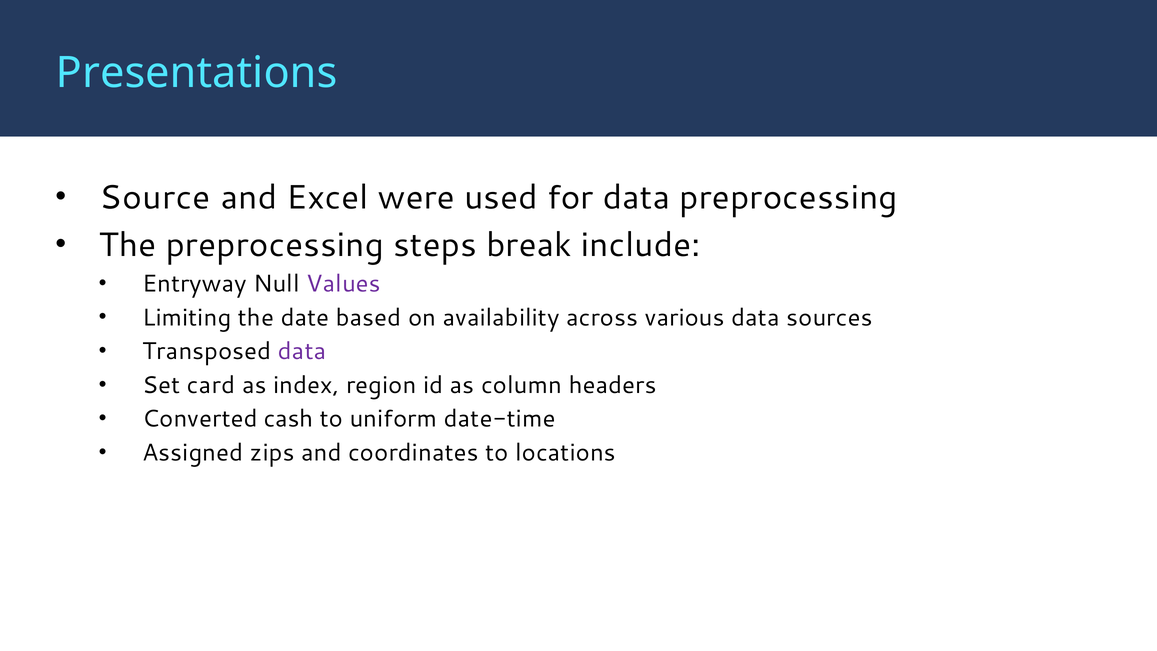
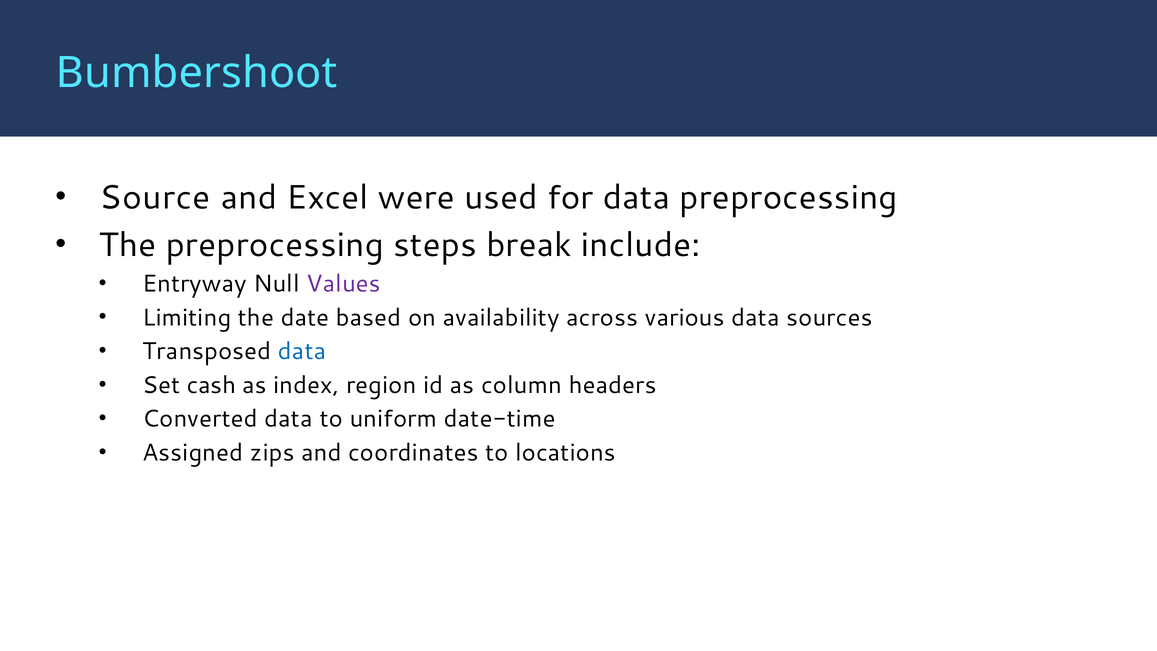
Presentations: Presentations -> Bumbershoot
data at (302, 351) colour: purple -> blue
card: card -> cash
Converted cash: cash -> data
